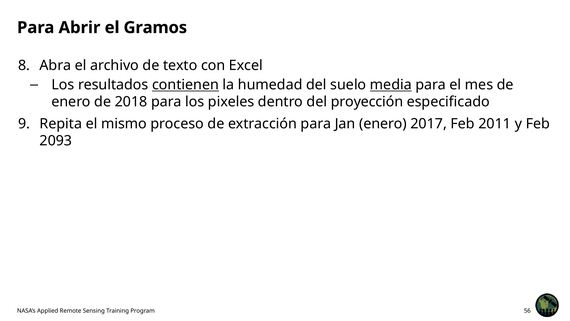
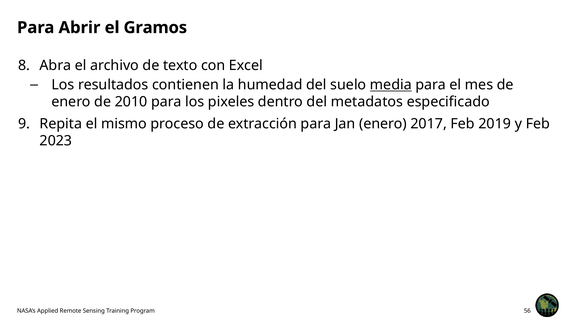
contienen underline: present -> none
2018: 2018 -> 2010
proyección: proyección -> metadatos
2011: 2011 -> 2019
2093: 2093 -> 2023
